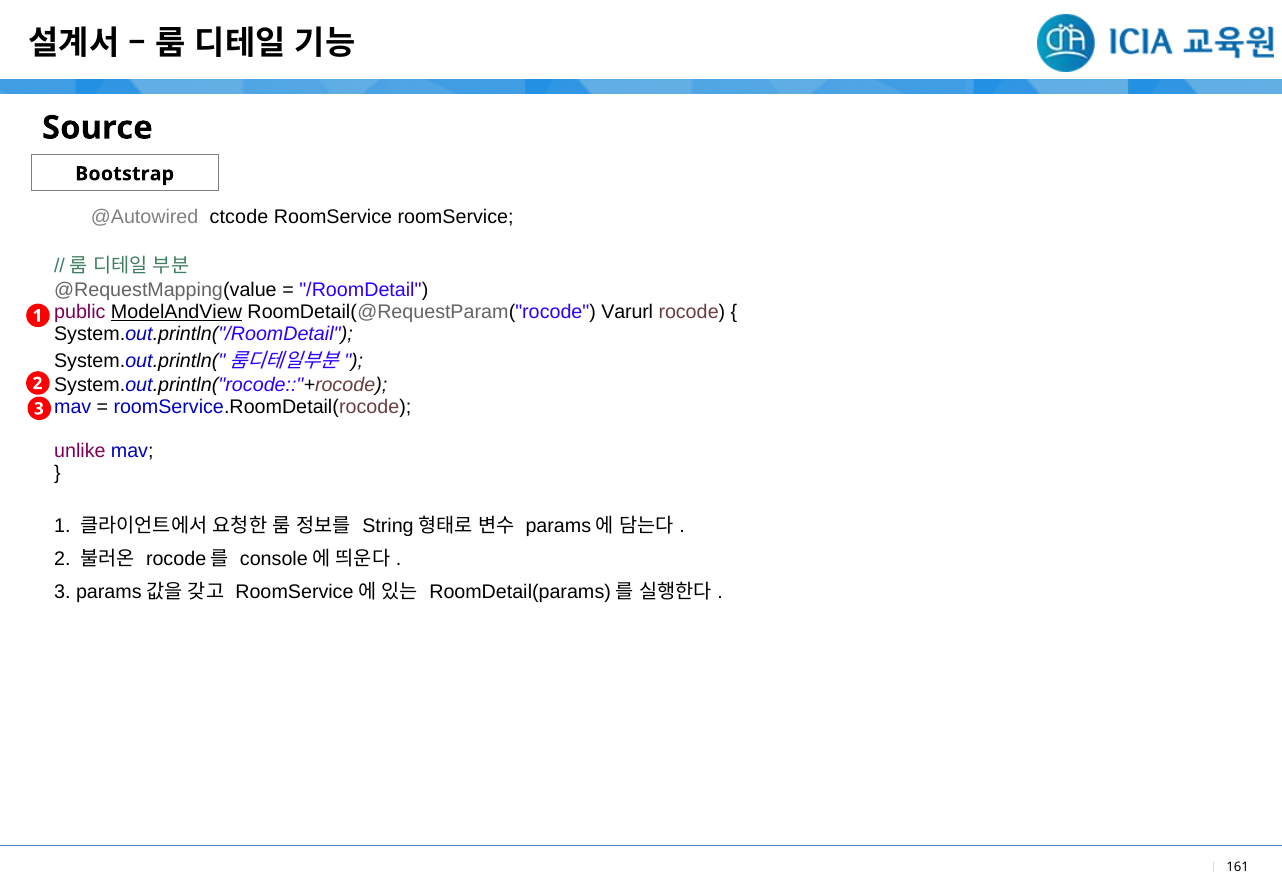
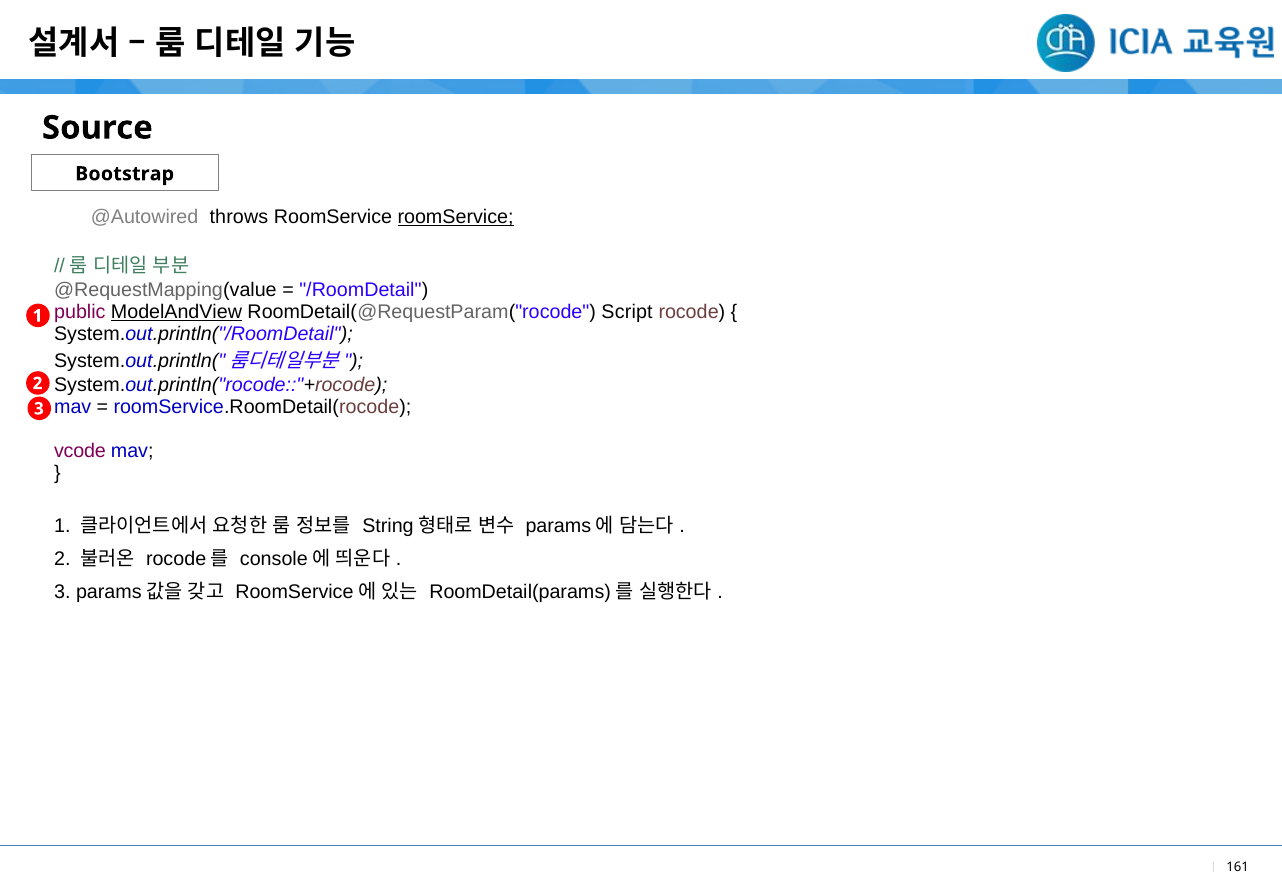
ctcode: ctcode -> throws
roomService at (456, 217) underline: none -> present
Varurl: Varurl -> Script
unlike: unlike -> vcode
